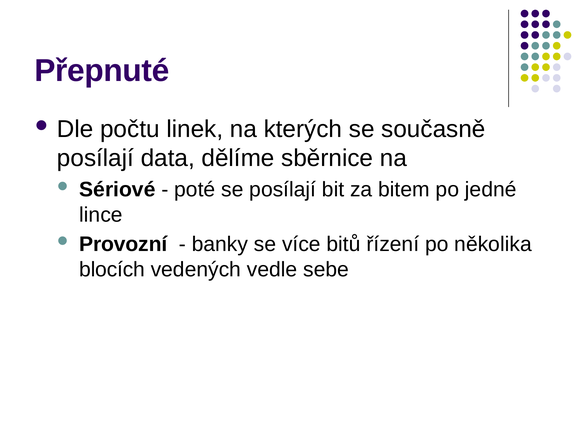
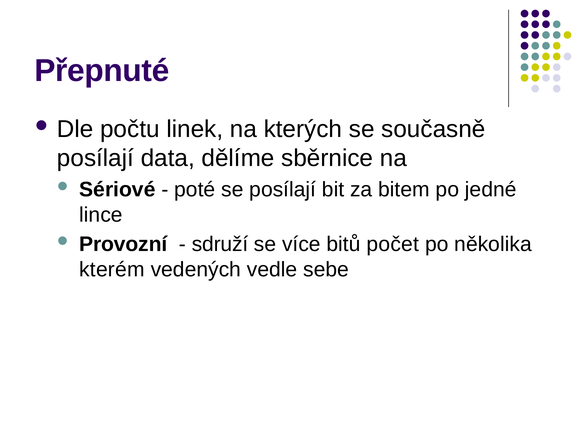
banky: banky -> sdruží
řízení: řízení -> počet
blocích: blocích -> kterém
